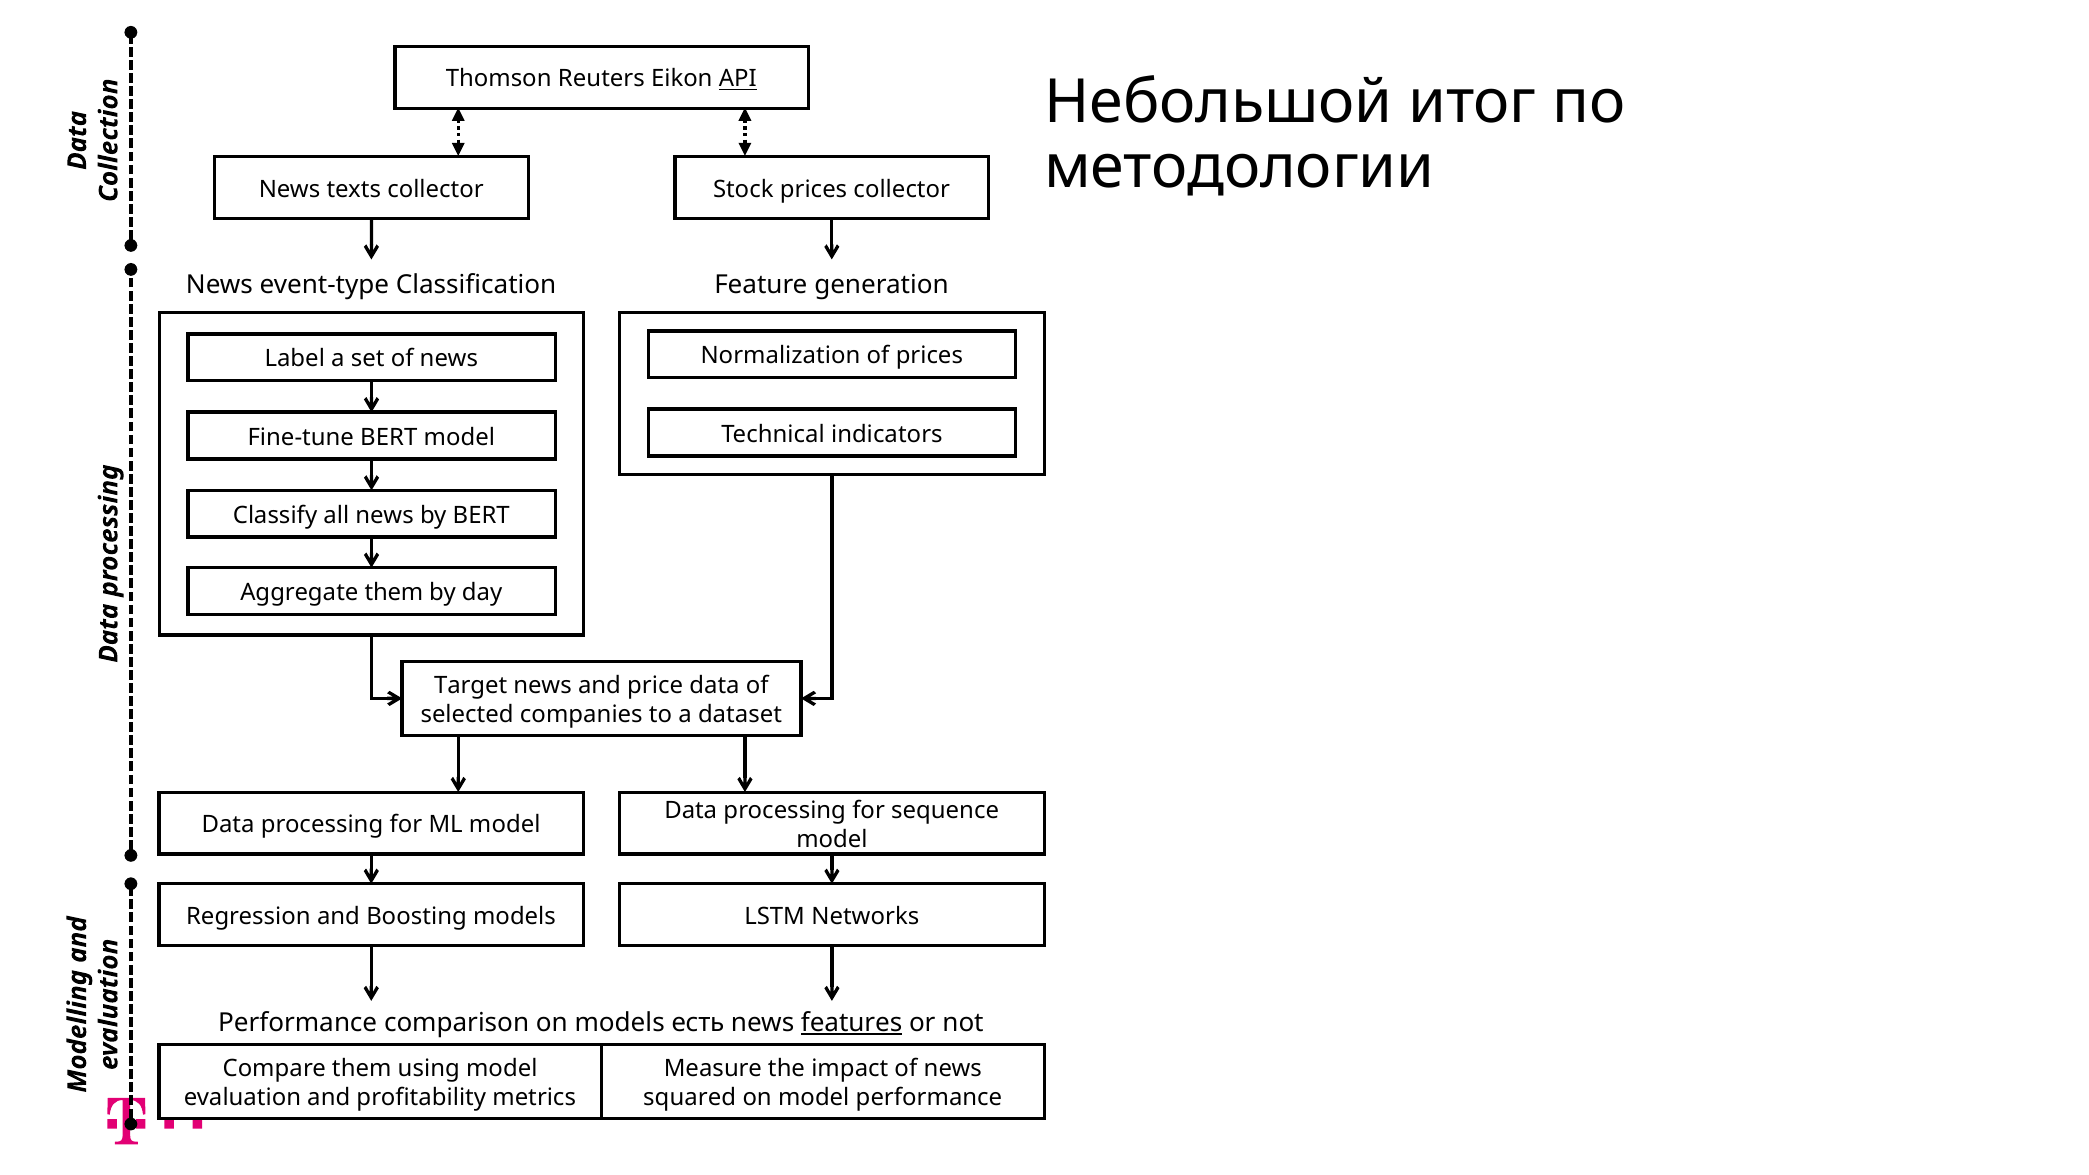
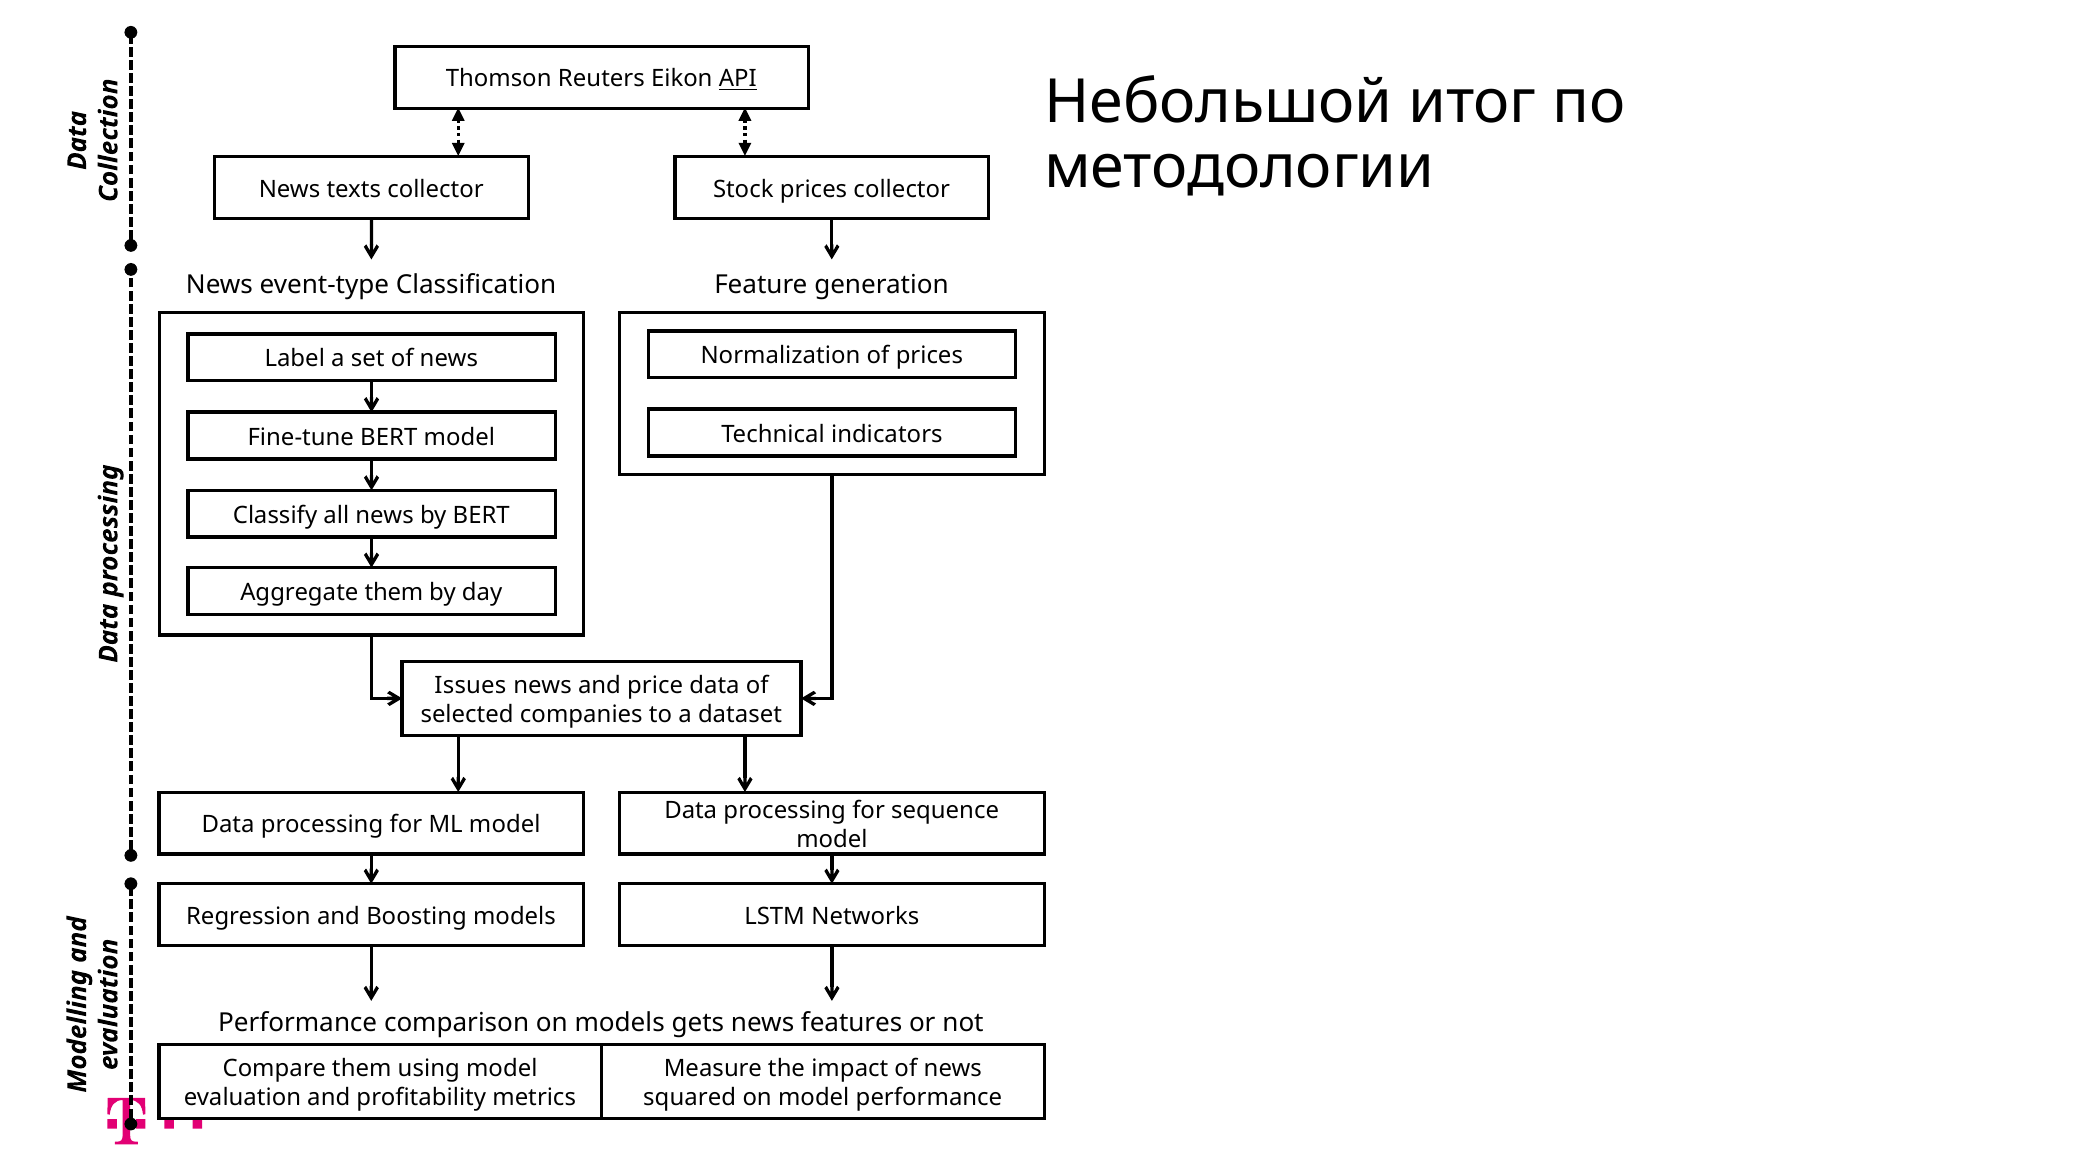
Target: Target -> Issues
есть: есть -> gets
features underline: present -> none
